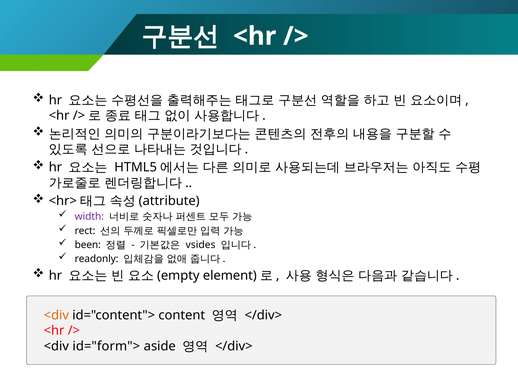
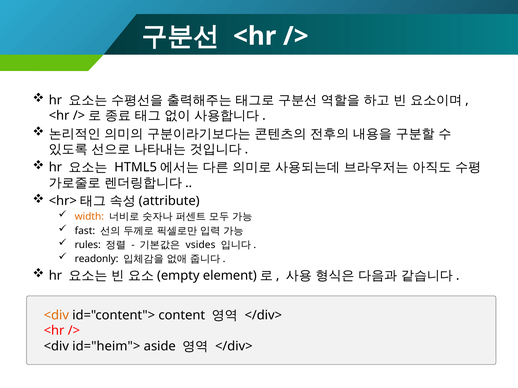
width colour: purple -> orange
rect: rect -> fast
been: been -> rules
id="form">: id="form"> -> id="heim">
